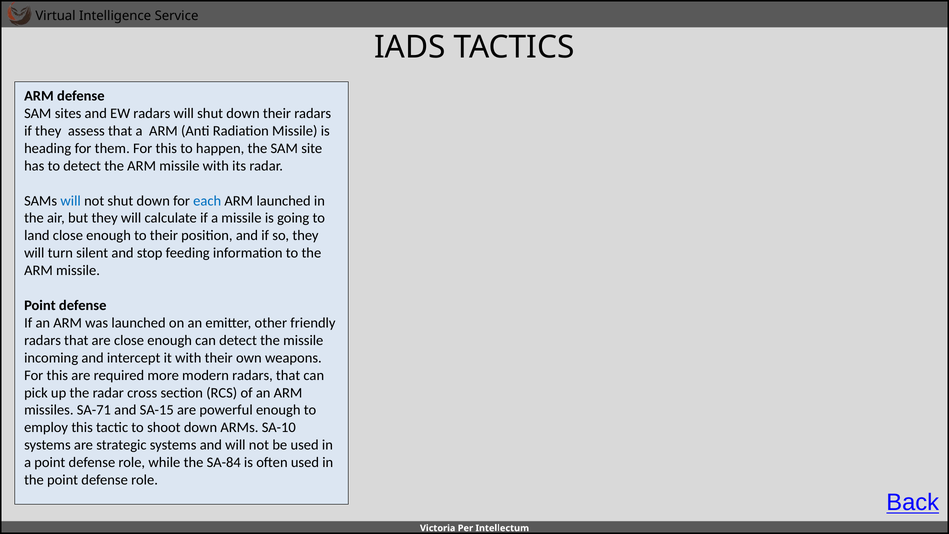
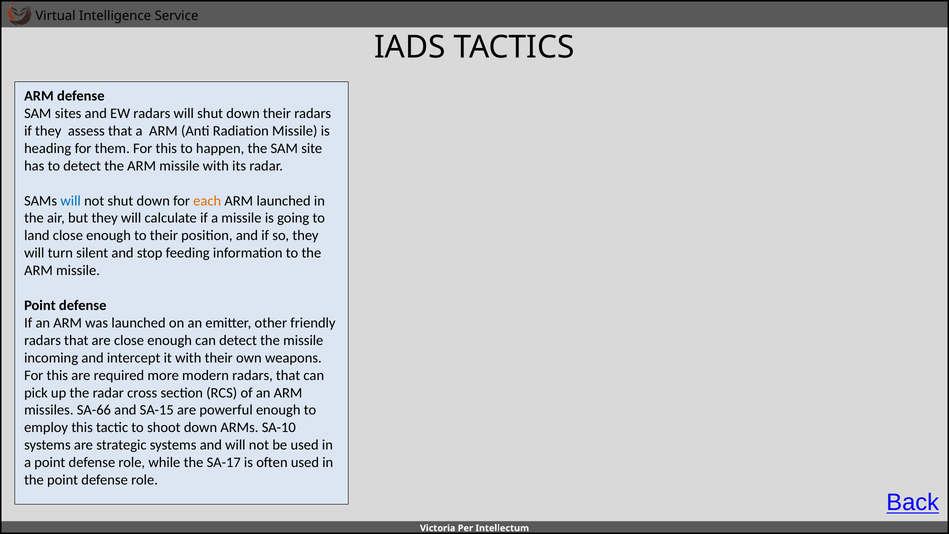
each colour: blue -> orange
SA-71: SA-71 -> SA-66
SA-84: SA-84 -> SA-17
